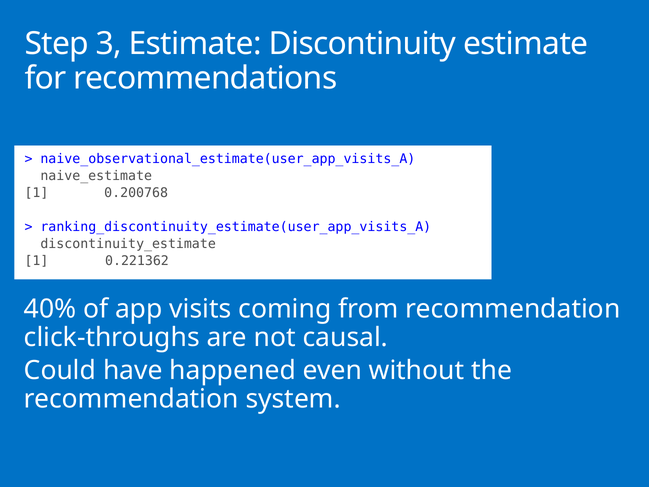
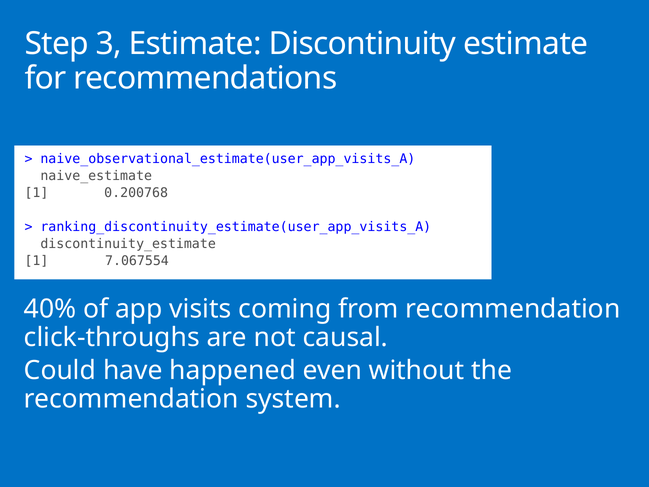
0.221362: 0.221362 -> 7.067554
